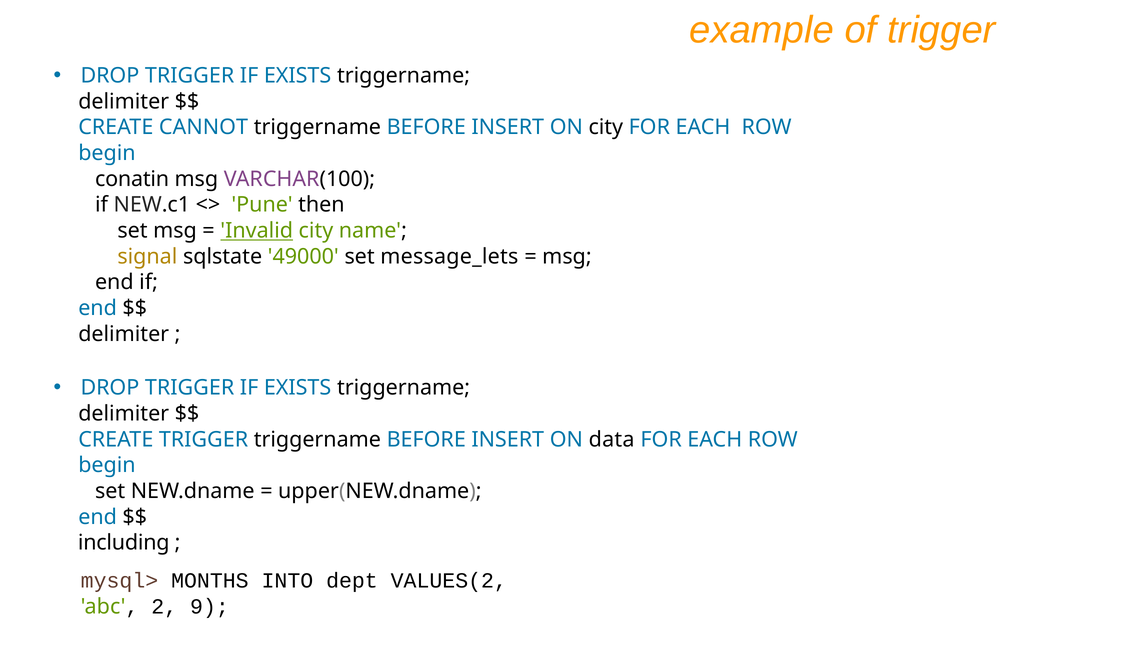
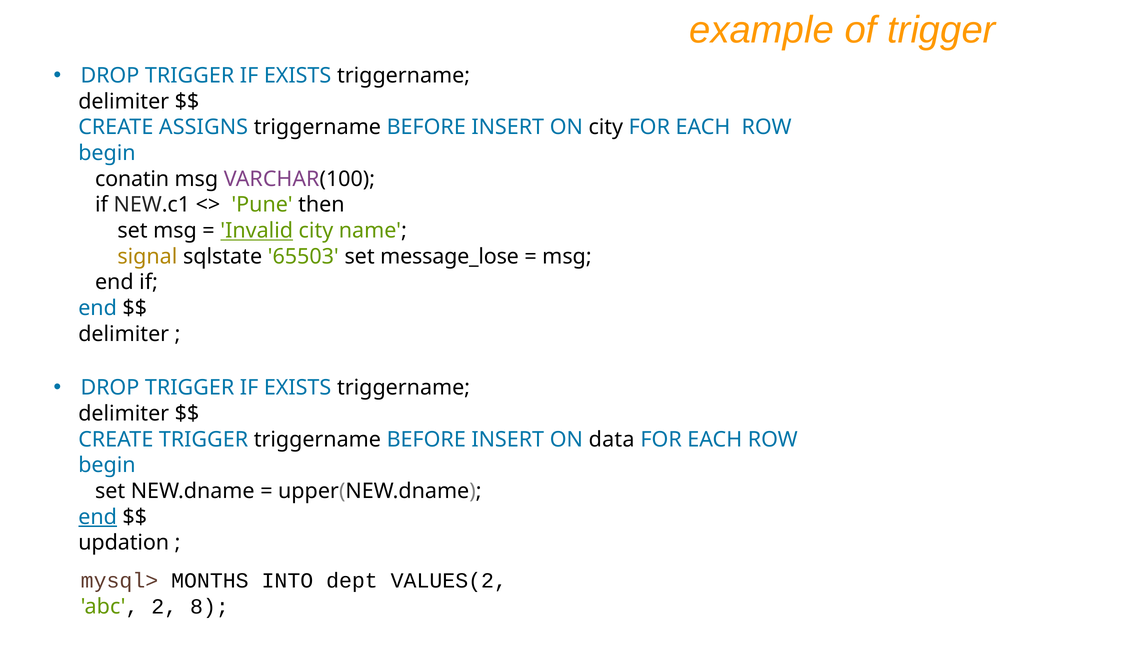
CANNOT: CANNOT -> ASSIGNS
49000: 49000 -> 65503
message_lets: message_lets -> message_lose
end at (98, 517) underline: none -> present
including: including -> updation
9: 9 -> 8
